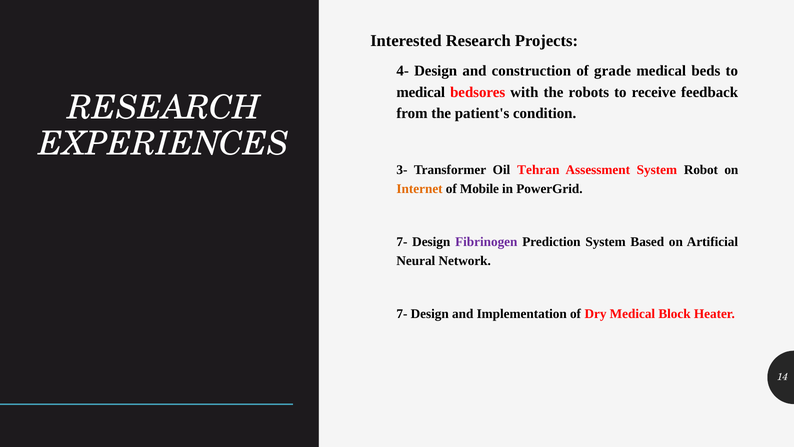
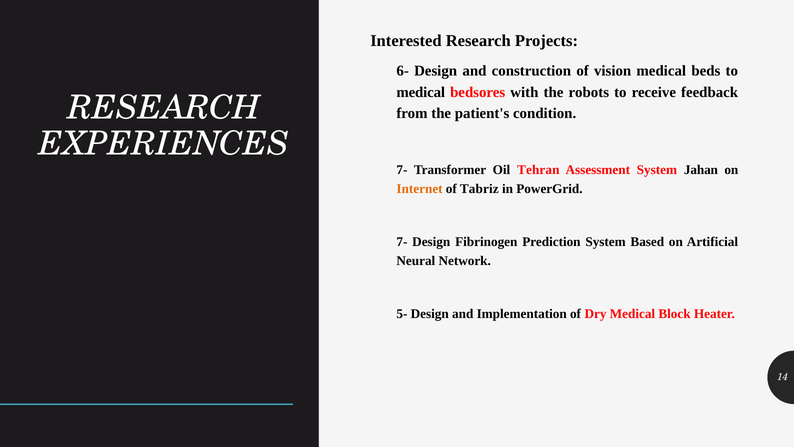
4-: 4- -> 6-
grade: grade -> vision
3- at (402, 170): 3- -> 7-
Robot: Robot -> Jahan
Mobile: Mobile -> Tabriz
Fibrinogen colour: purple -> black
7- at (402, 314): 7- -> 5-
